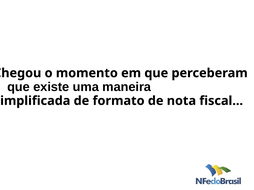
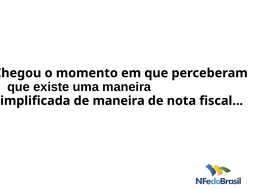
de formato: formato -> maneira
